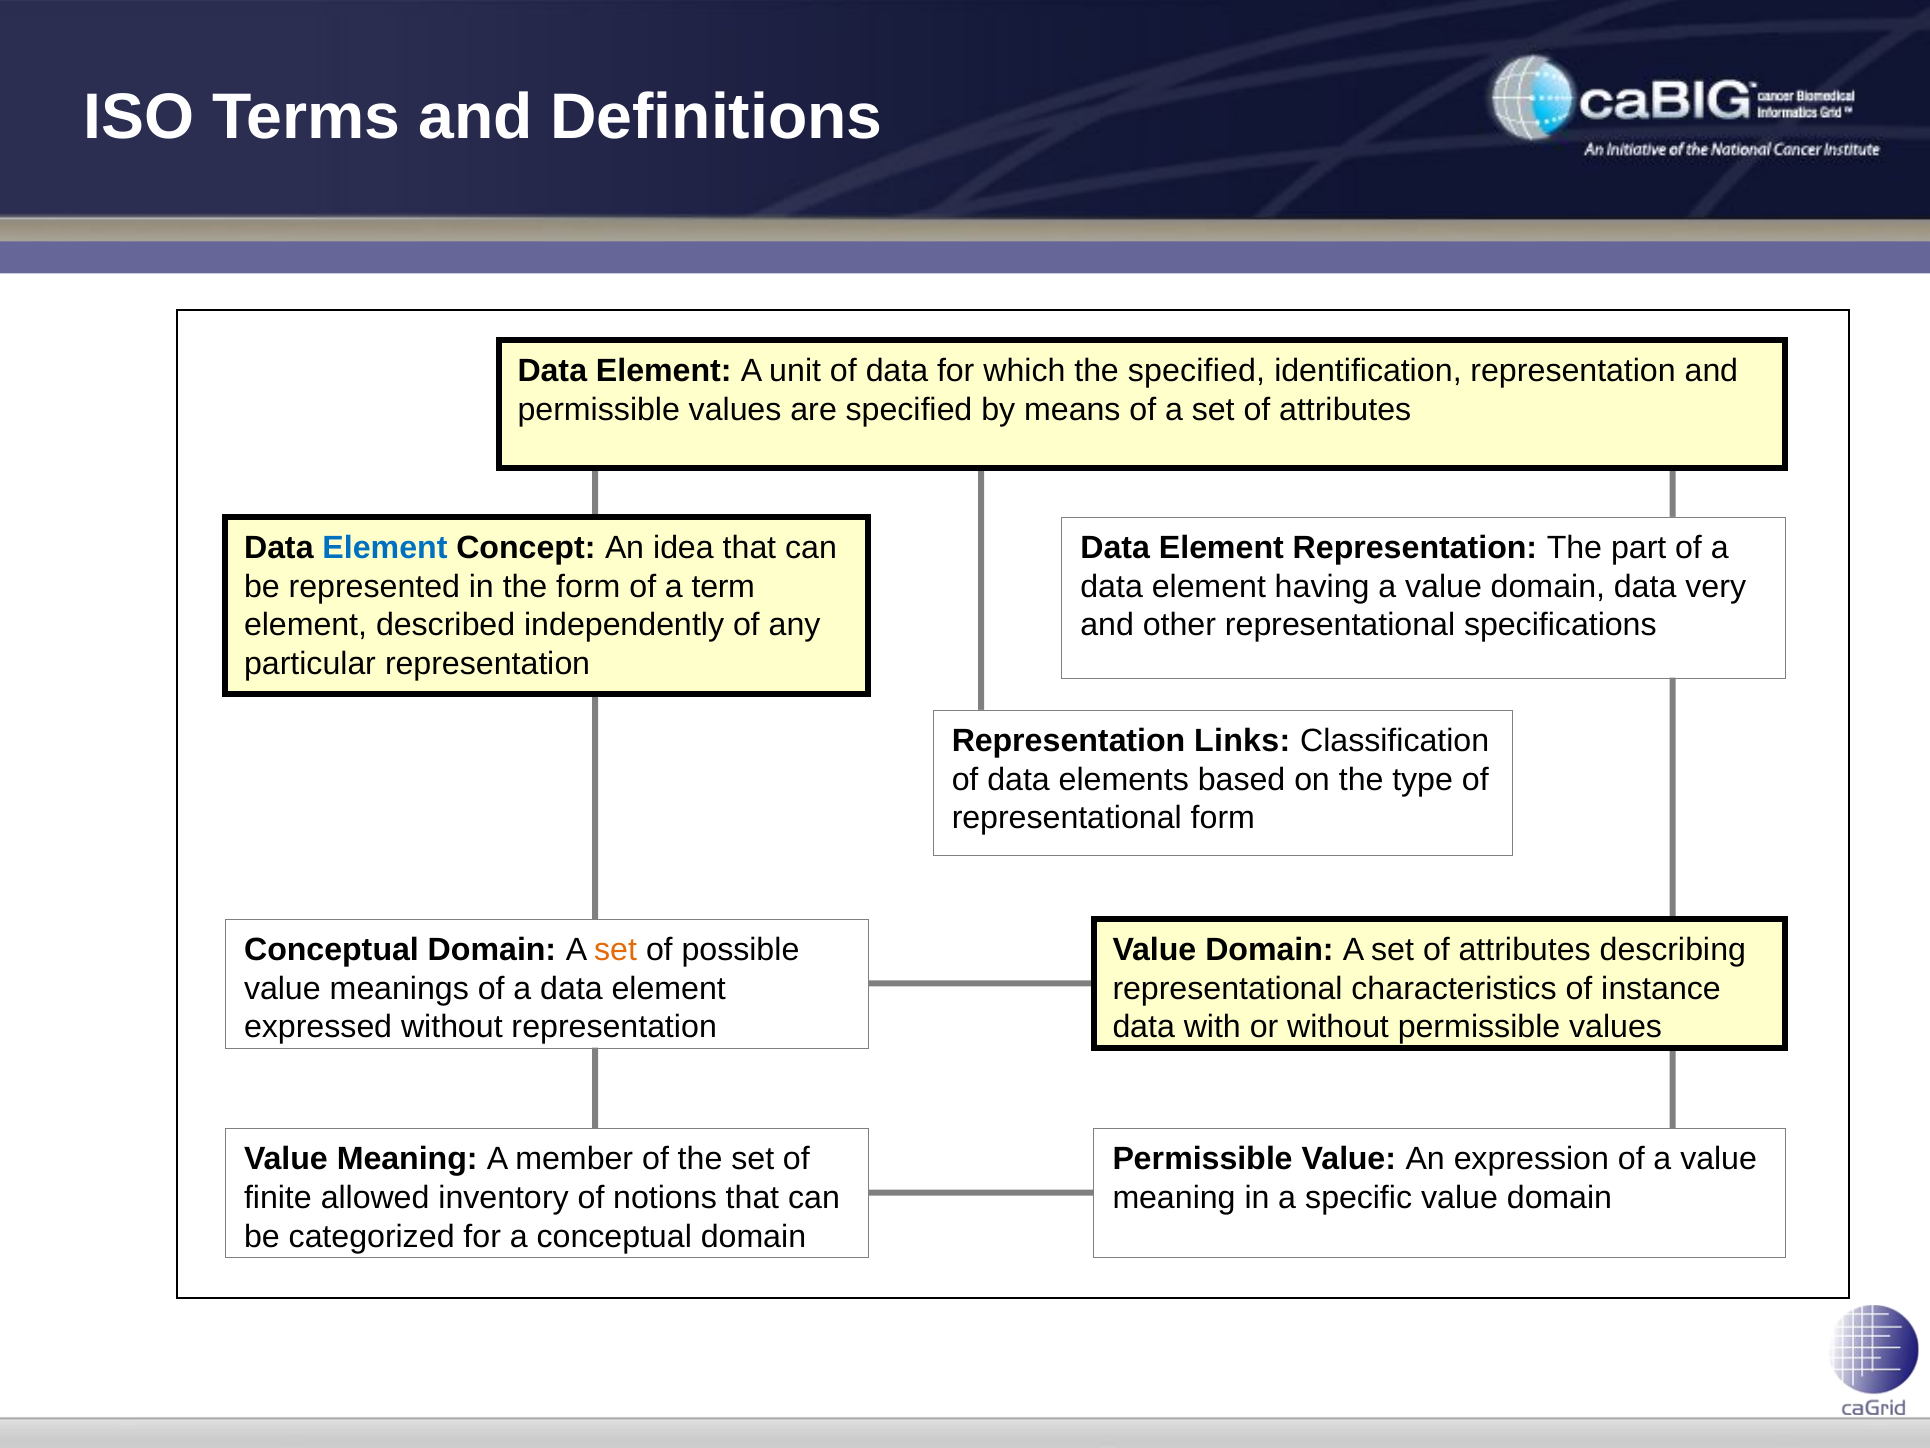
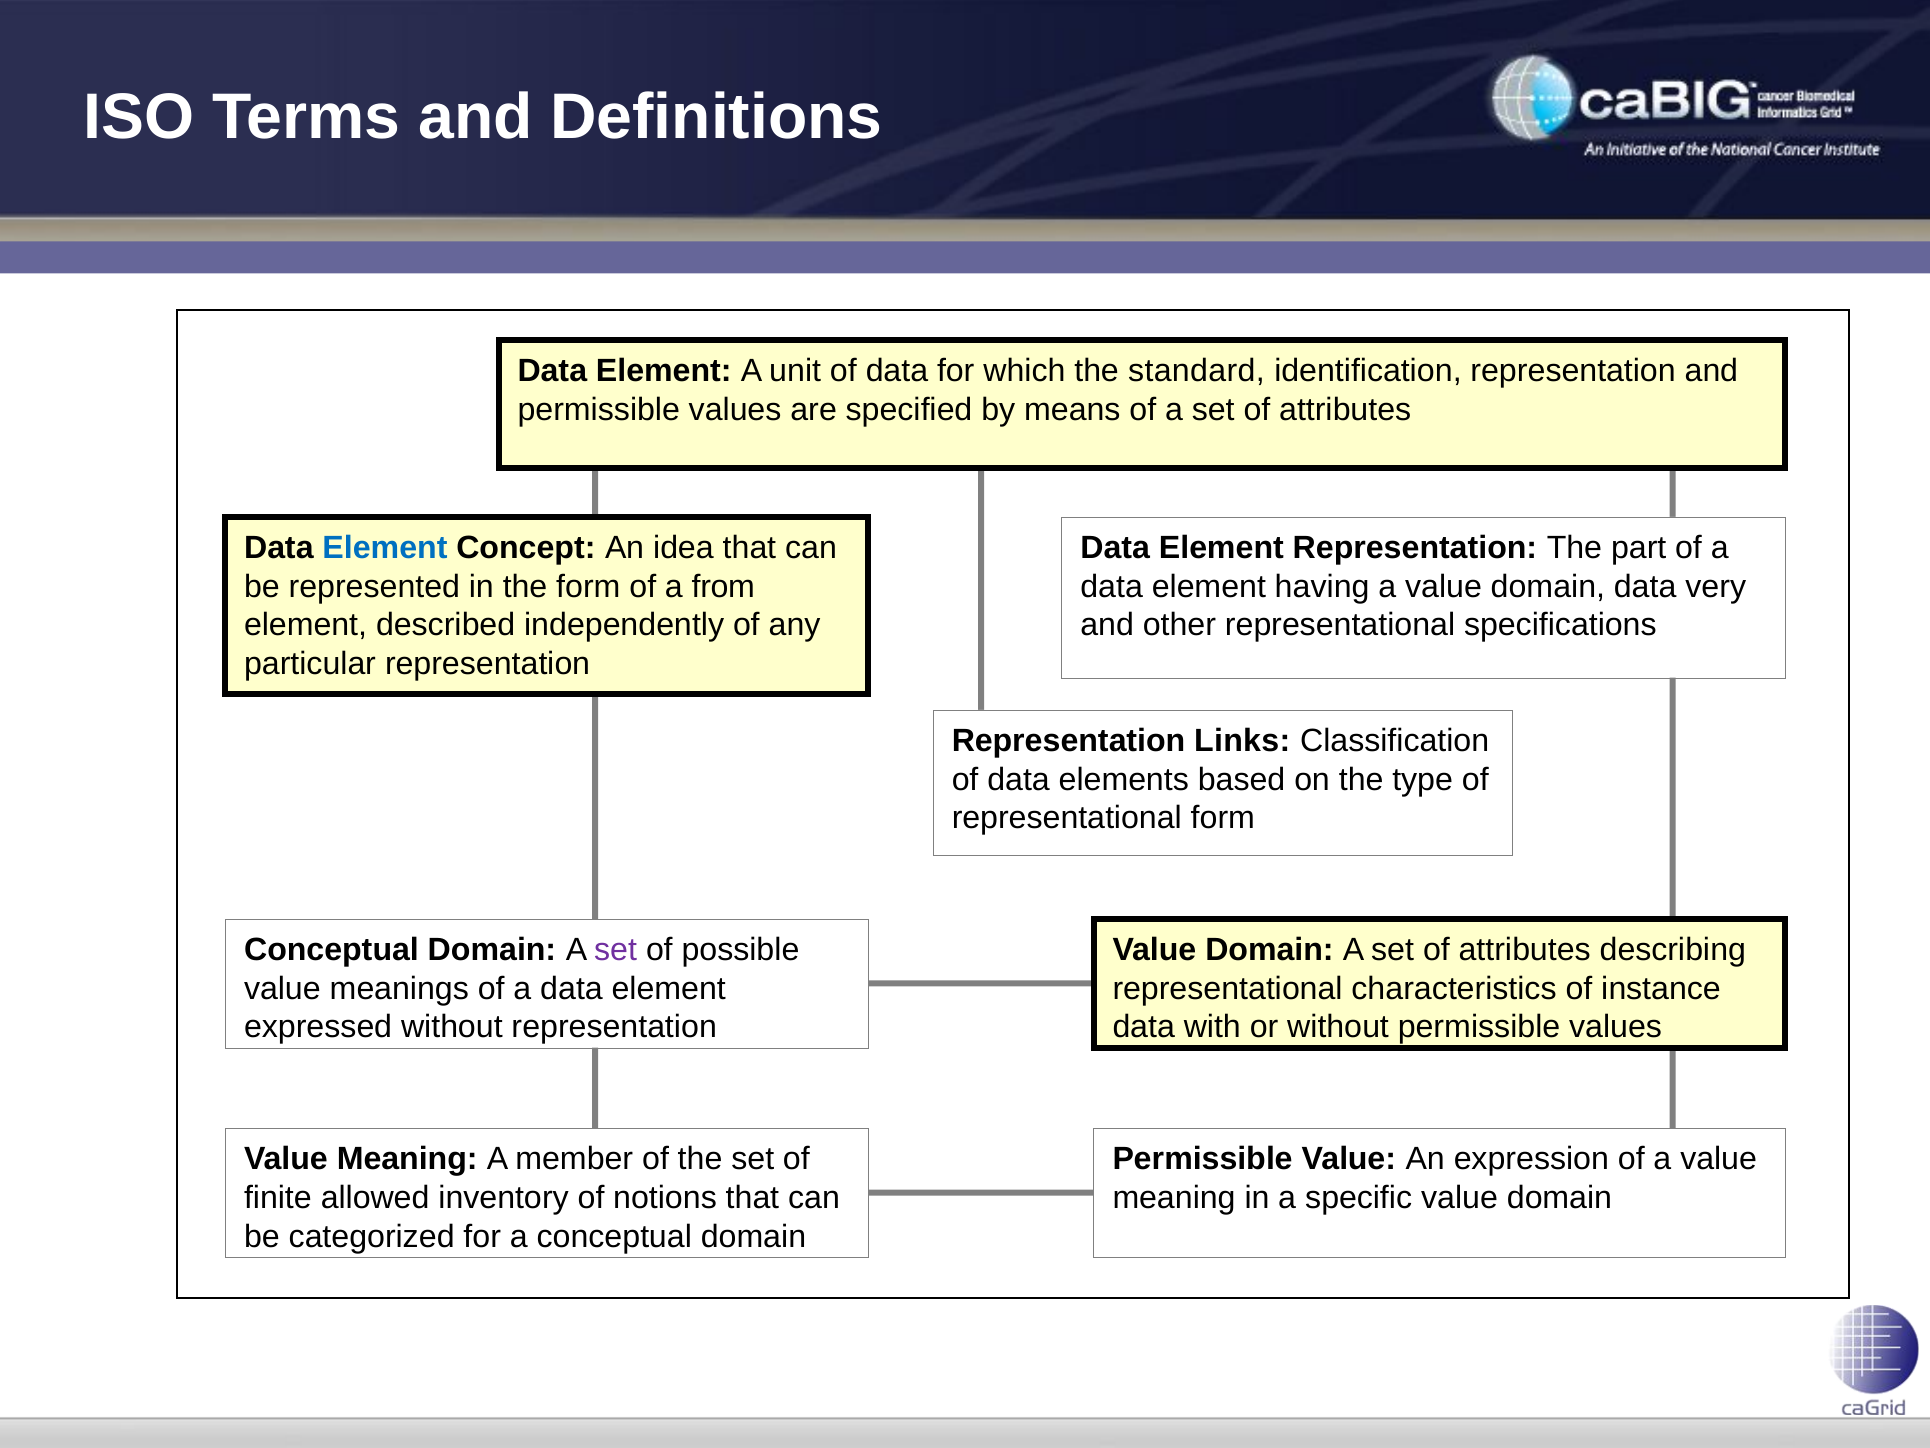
the specified: specified -> standard
term: term -> from
set at (616, 950) colour: orange -> purple
